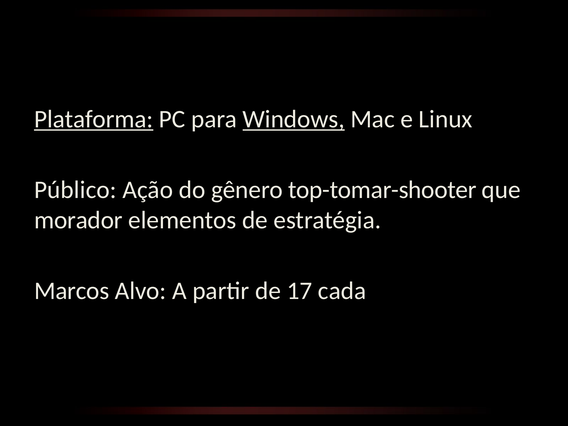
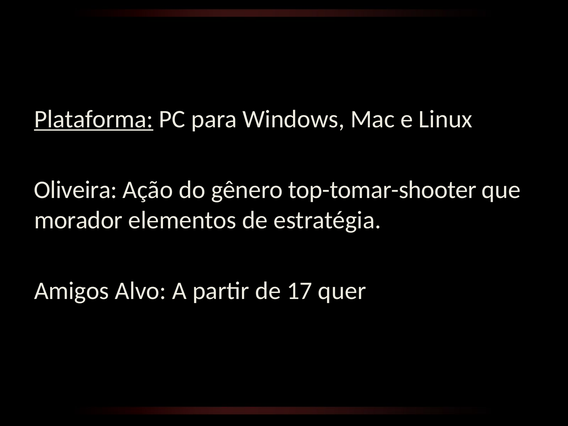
Windows underline: present -> none
Público: Público -> Oliveira
Marcos: Marcos -> Amigos
cada: cada -> quer
